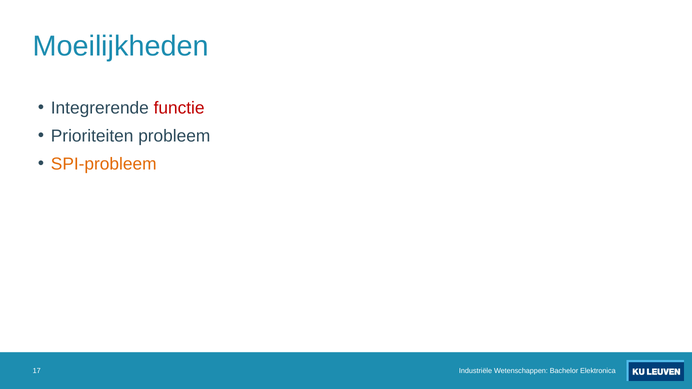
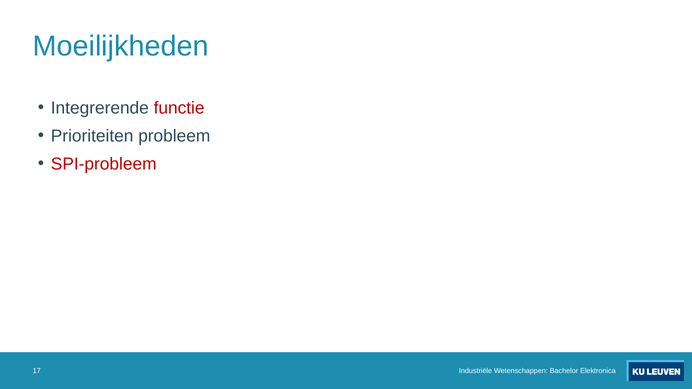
SPI-probleem colour: orange -> red
